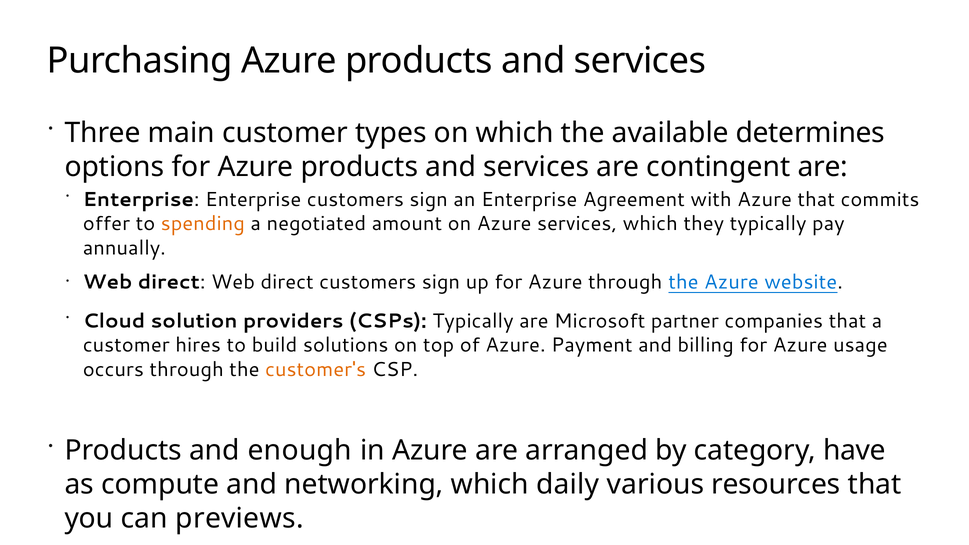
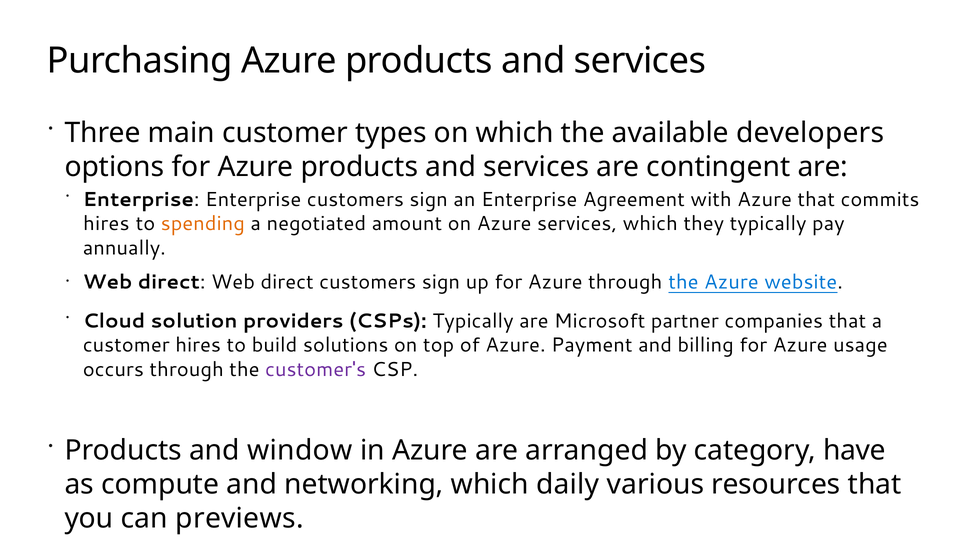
determines: determines -> developers
offer at (106, 224): offer -> hires
customer's colour: orange -> purple
enough: enough -> window
